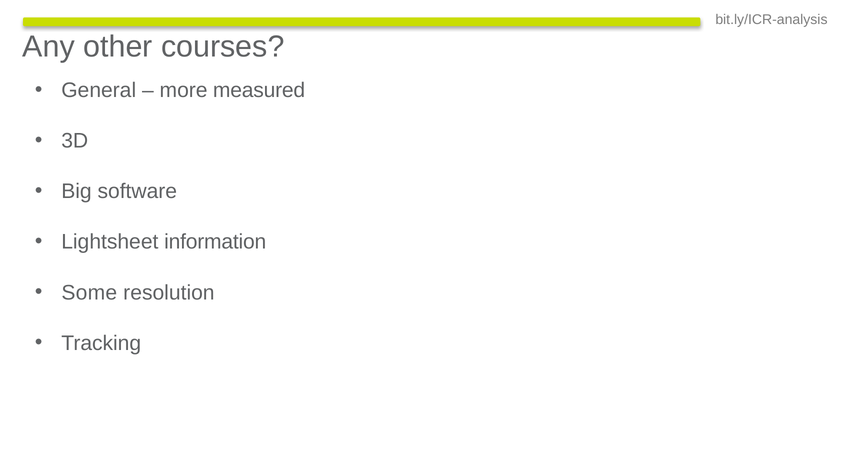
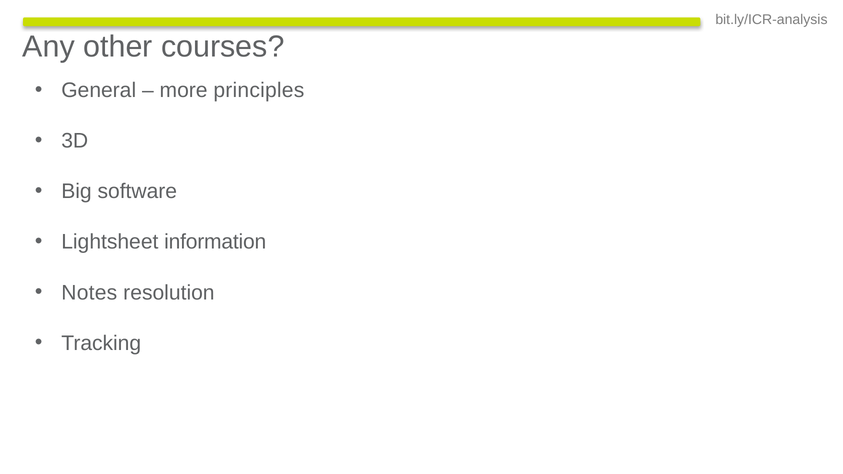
measured: measured -> principles
Some: Some -> Notes
